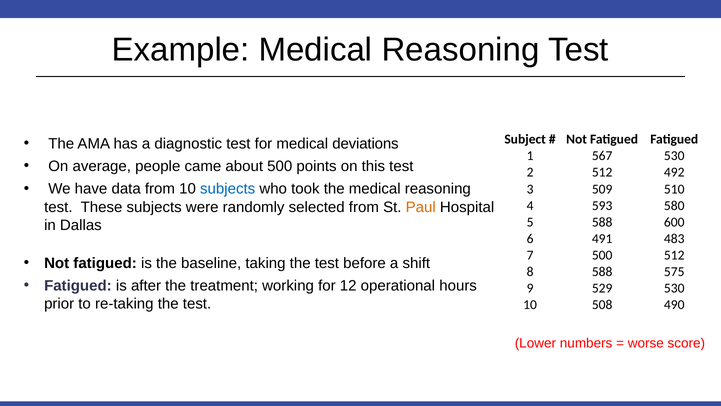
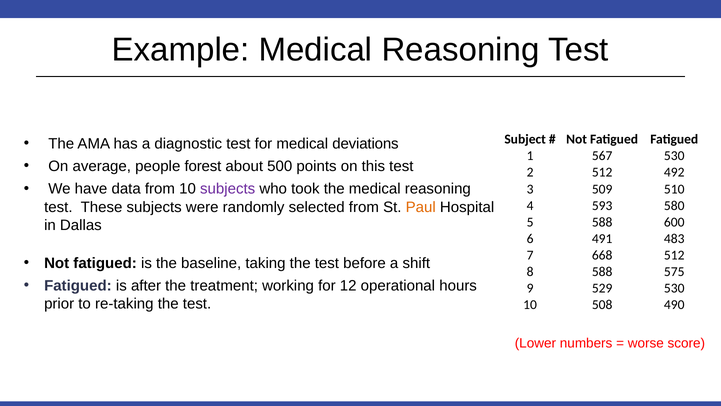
came: came -> forest
subjects at (228, 189) colour: blue -> purple
7 500: 500 -> 668
